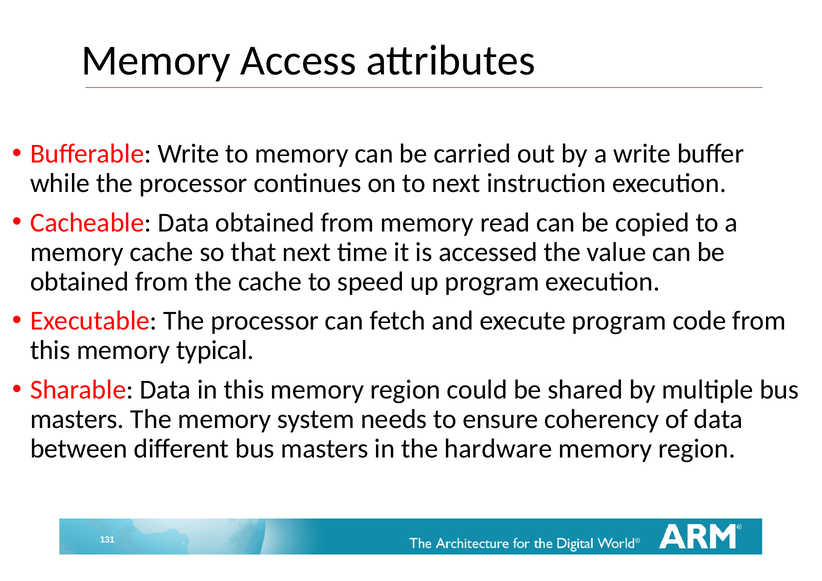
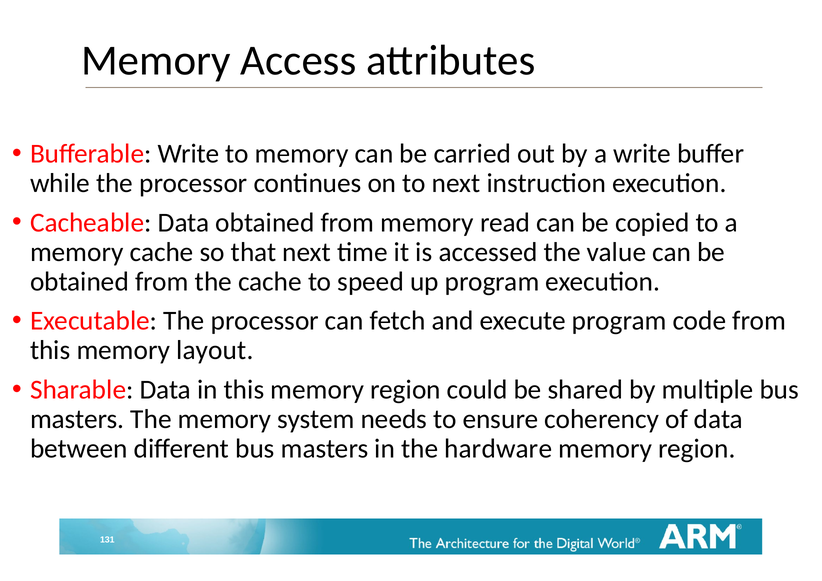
typical: typical -> layout
